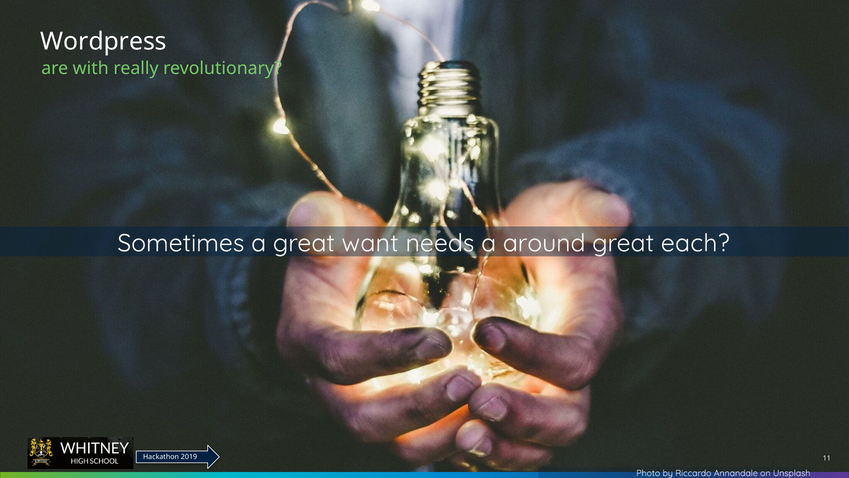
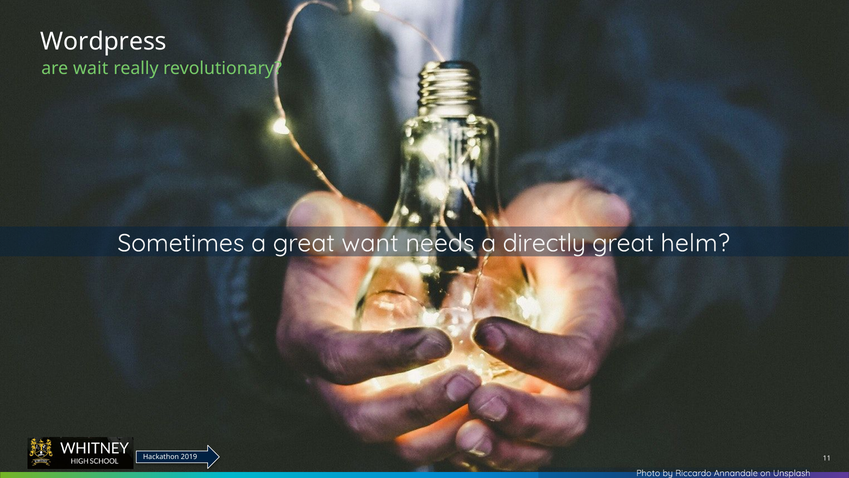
with: with -> wait
around: around -> directly
each: each -> helm
